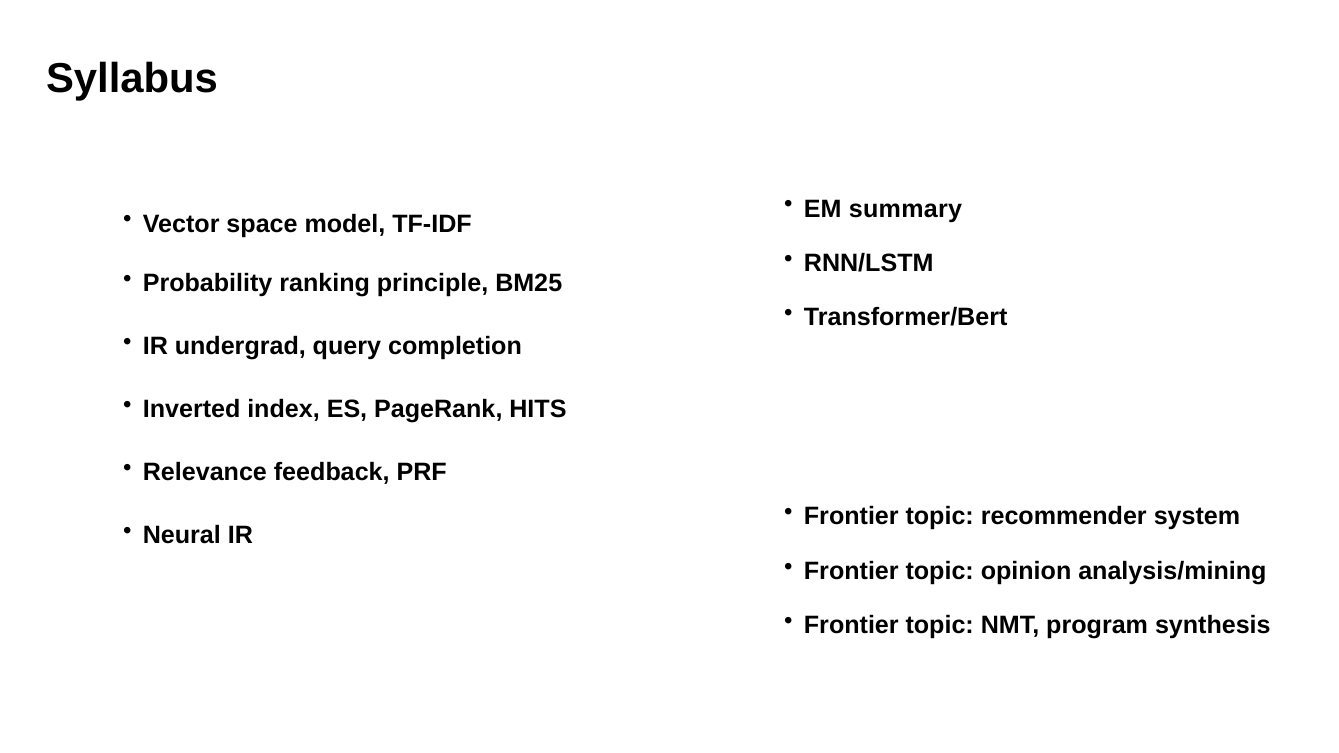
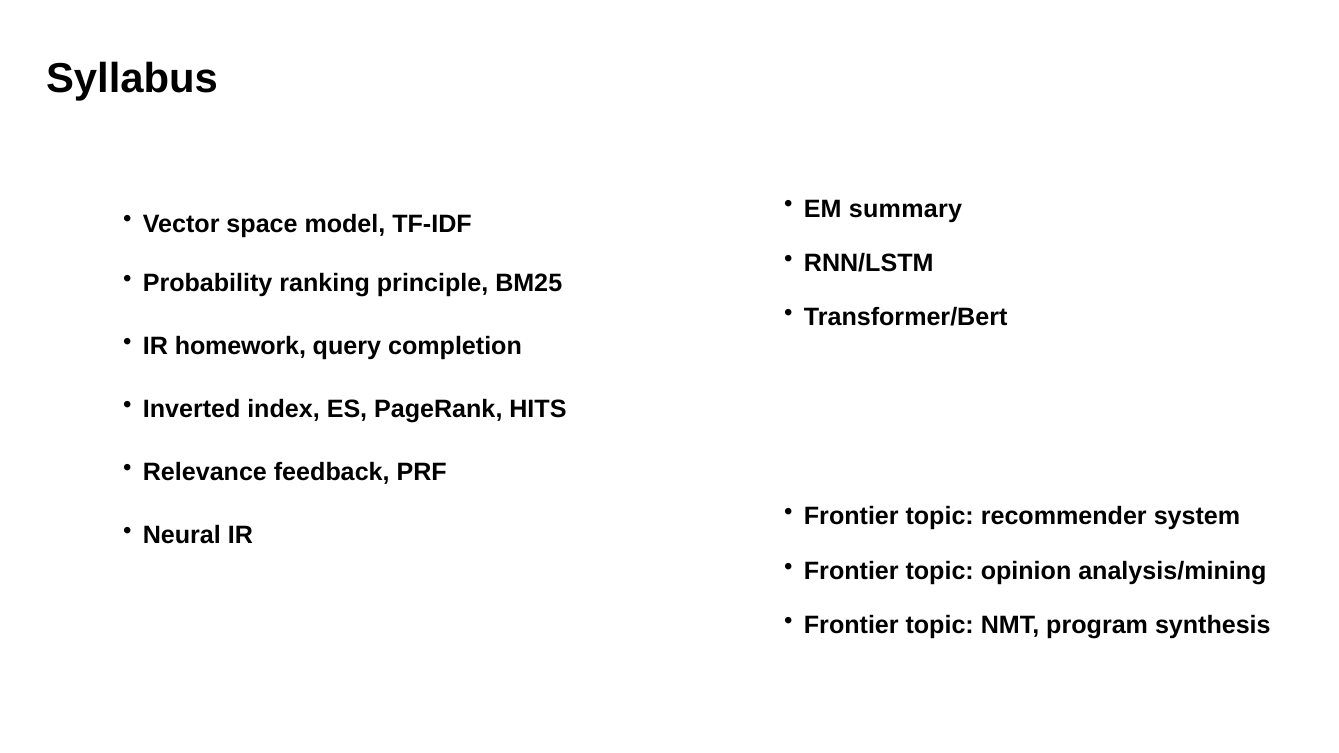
undergrad: undergrad -> homework
